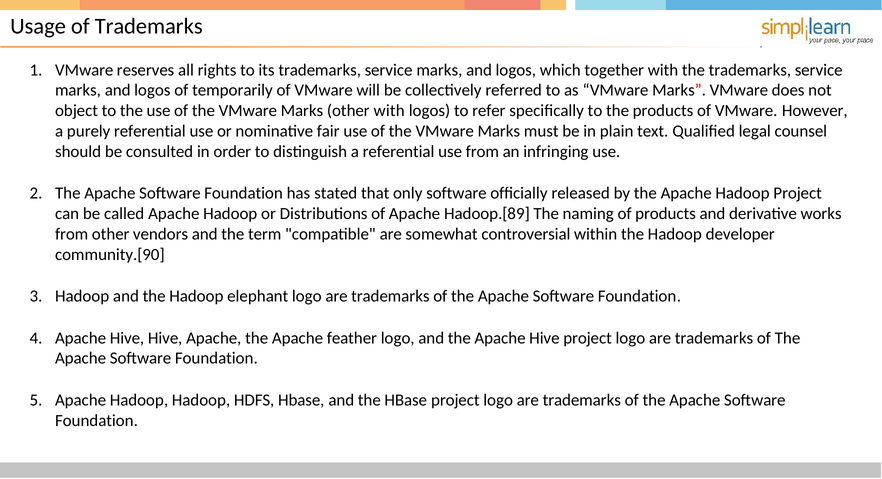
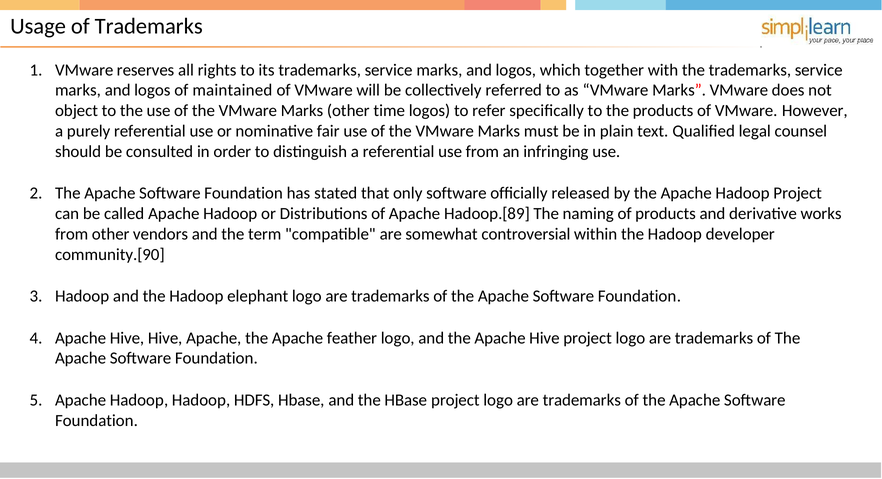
temporarily: temporarily -> maintained
other with: with -> time
